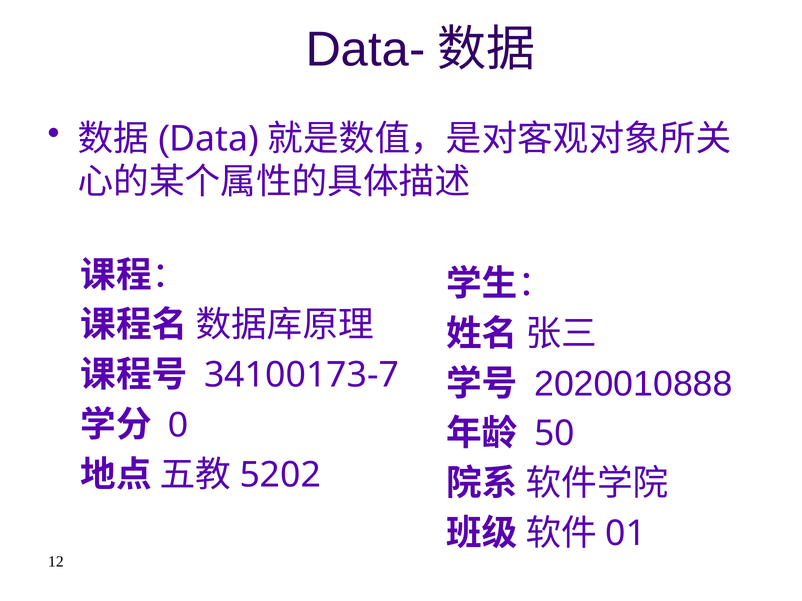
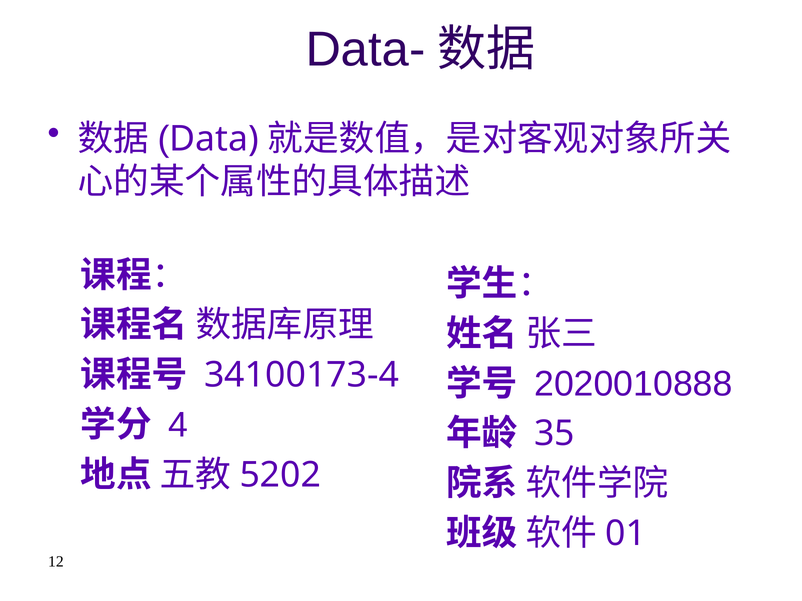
34100173-7: 34100173-7 -> 34100173-4
0: 0 -> 4
50: 50 -> 35
